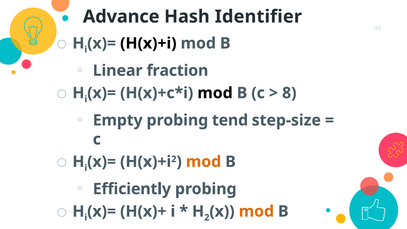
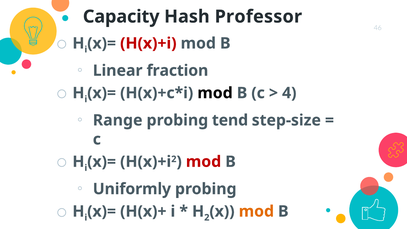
Advance: Advance -> Capacity
Identifier: Identifier -> Professor
H(x)+i at (148, 43) colour: black -> red
8: 8 -> 4
Empty: Empty -> Range
mod at (204, 162) colour: orange -> red
Efficiently: Efficiently -> Uniformly
